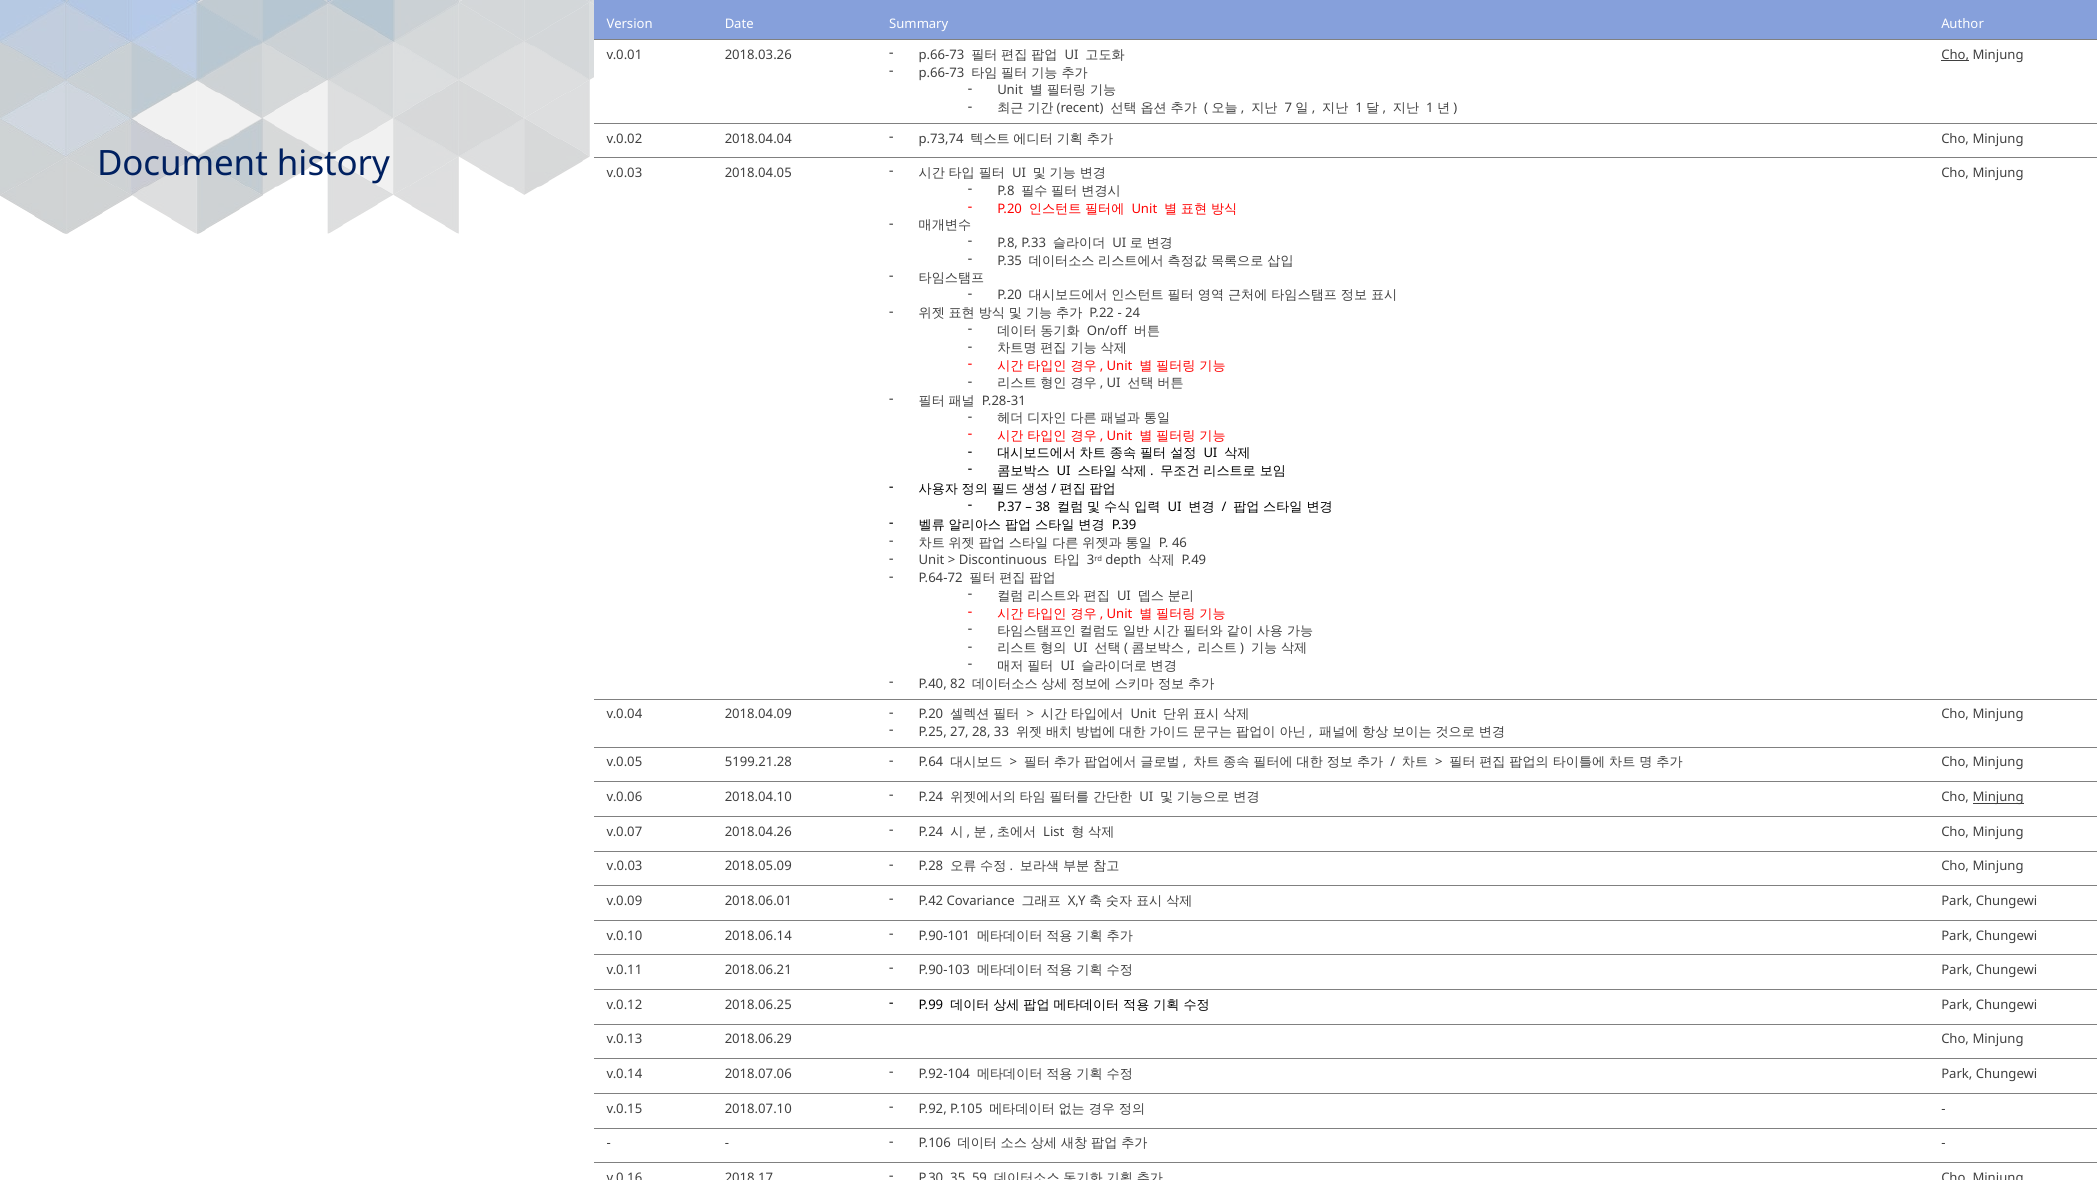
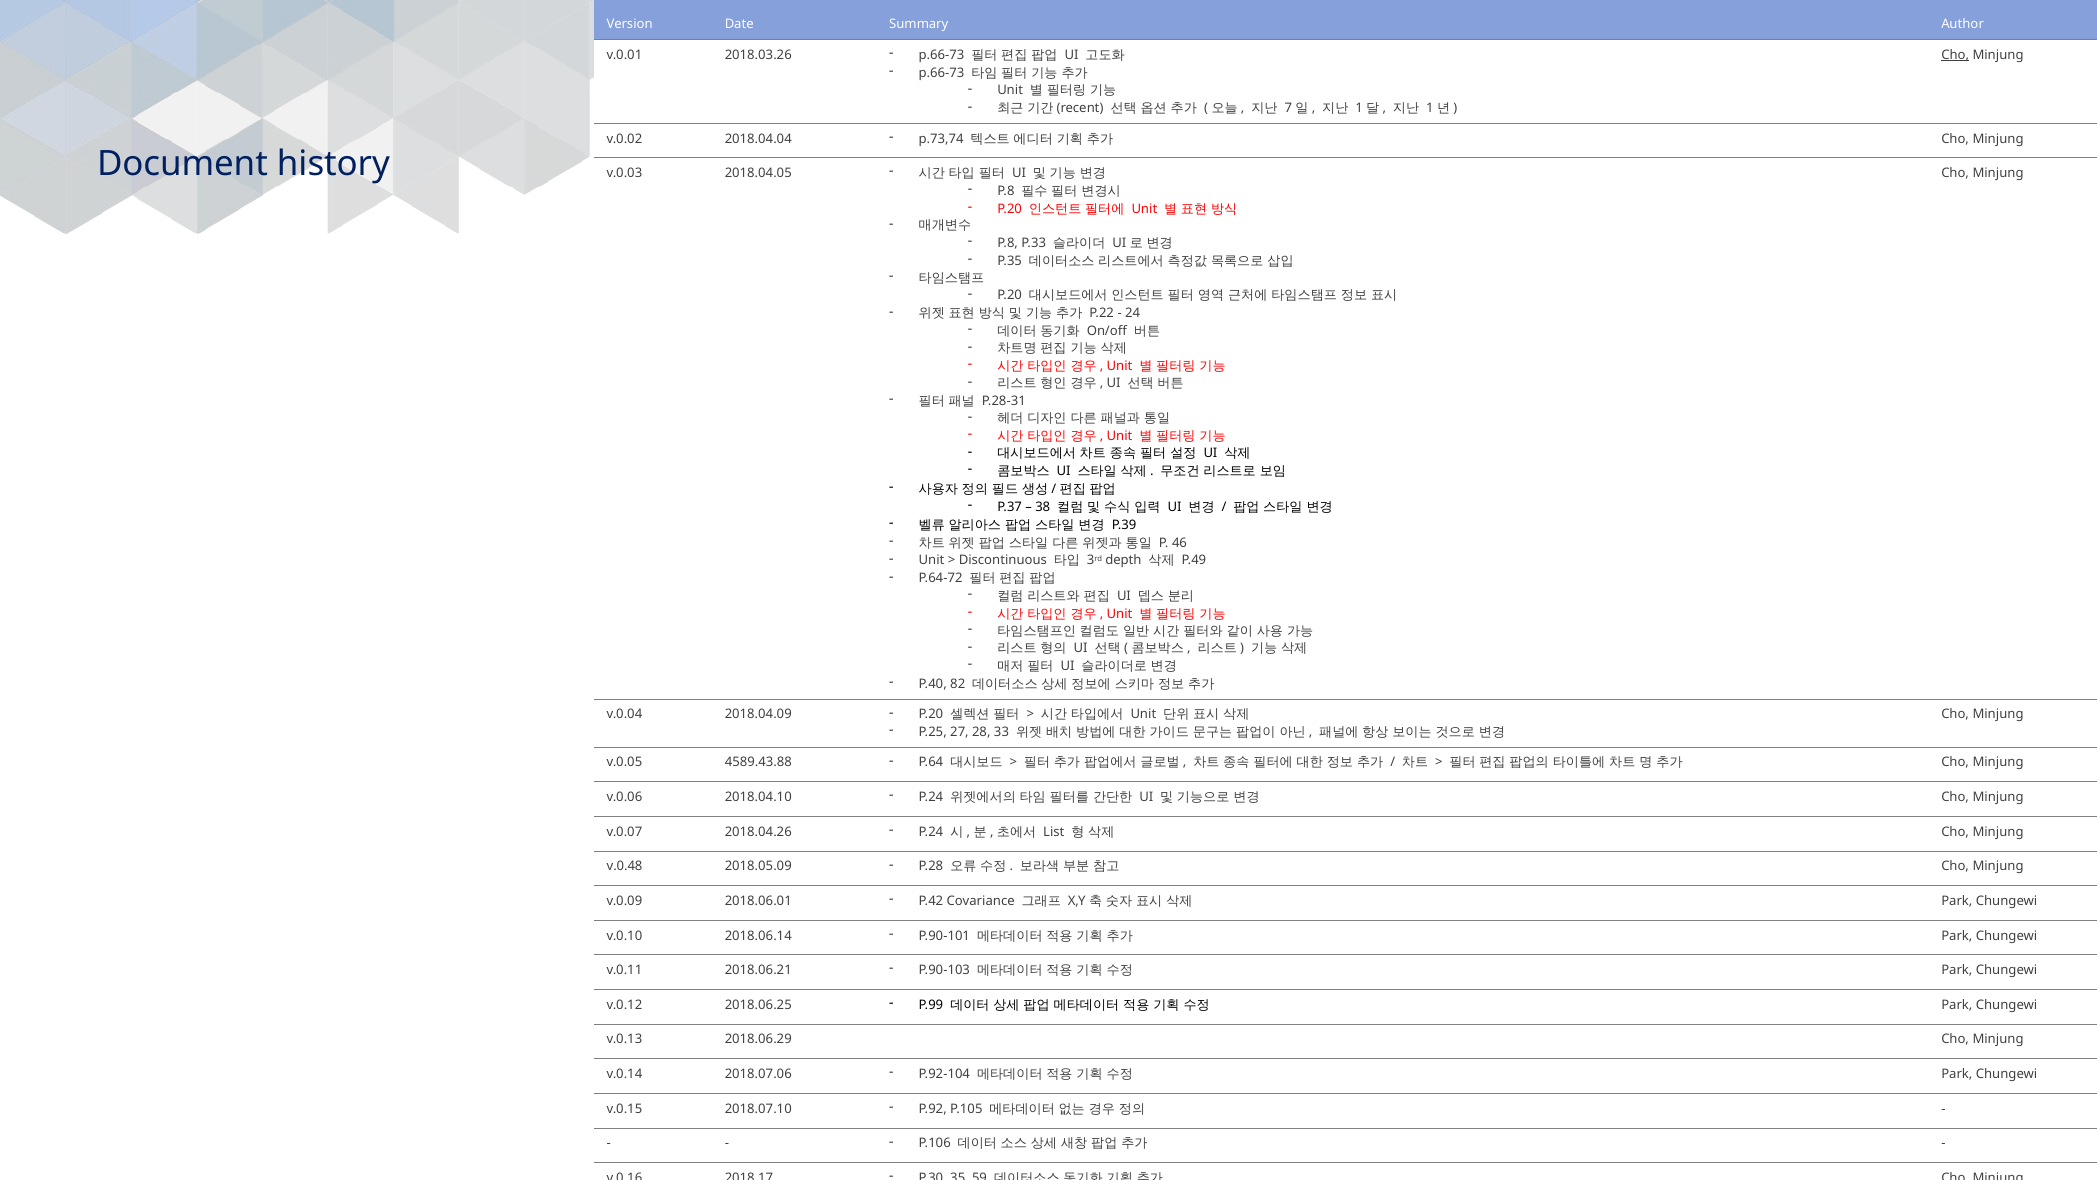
5199.21.28: 5199.21.28 -> 4589.43.88
Minjung at (1998, 797) underline: present -> none
v.0.03 at (625, 866): v.0.03 -> v.0.48
